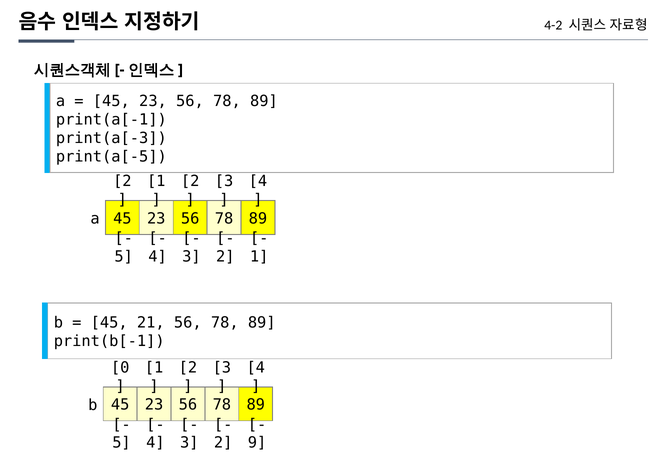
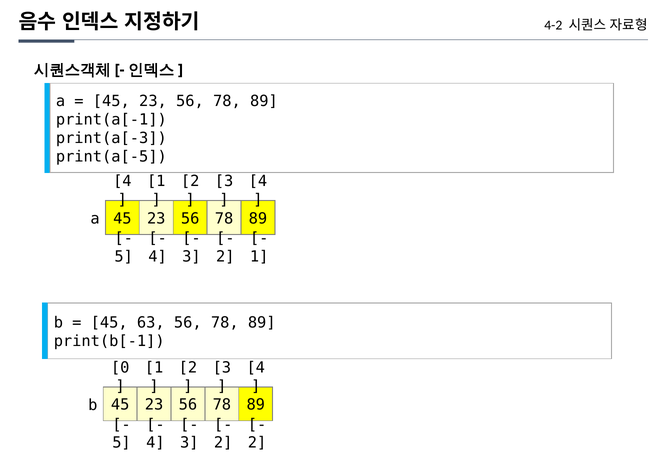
2 at (122, 181): 2 -> 4
21: 21 -> 63
9 at (257, 443): 9 -> 2
